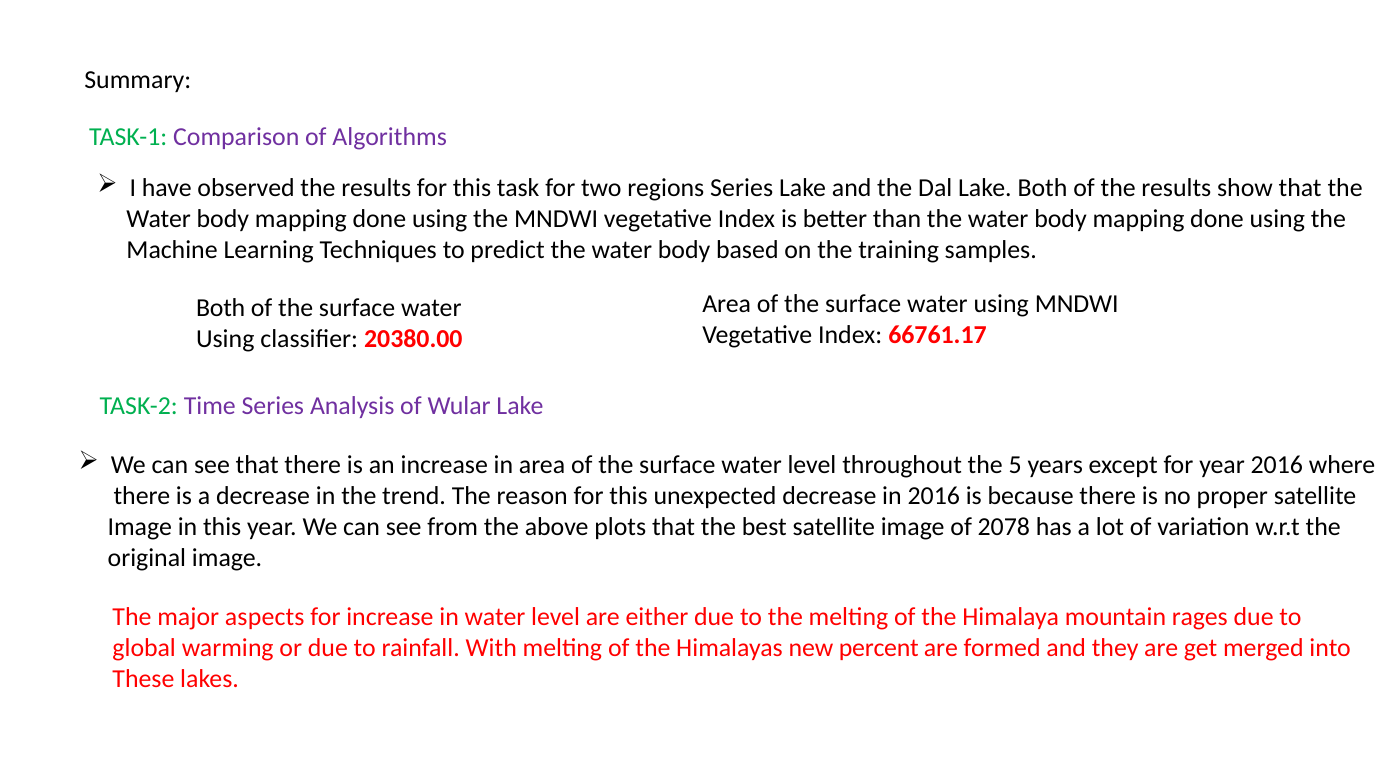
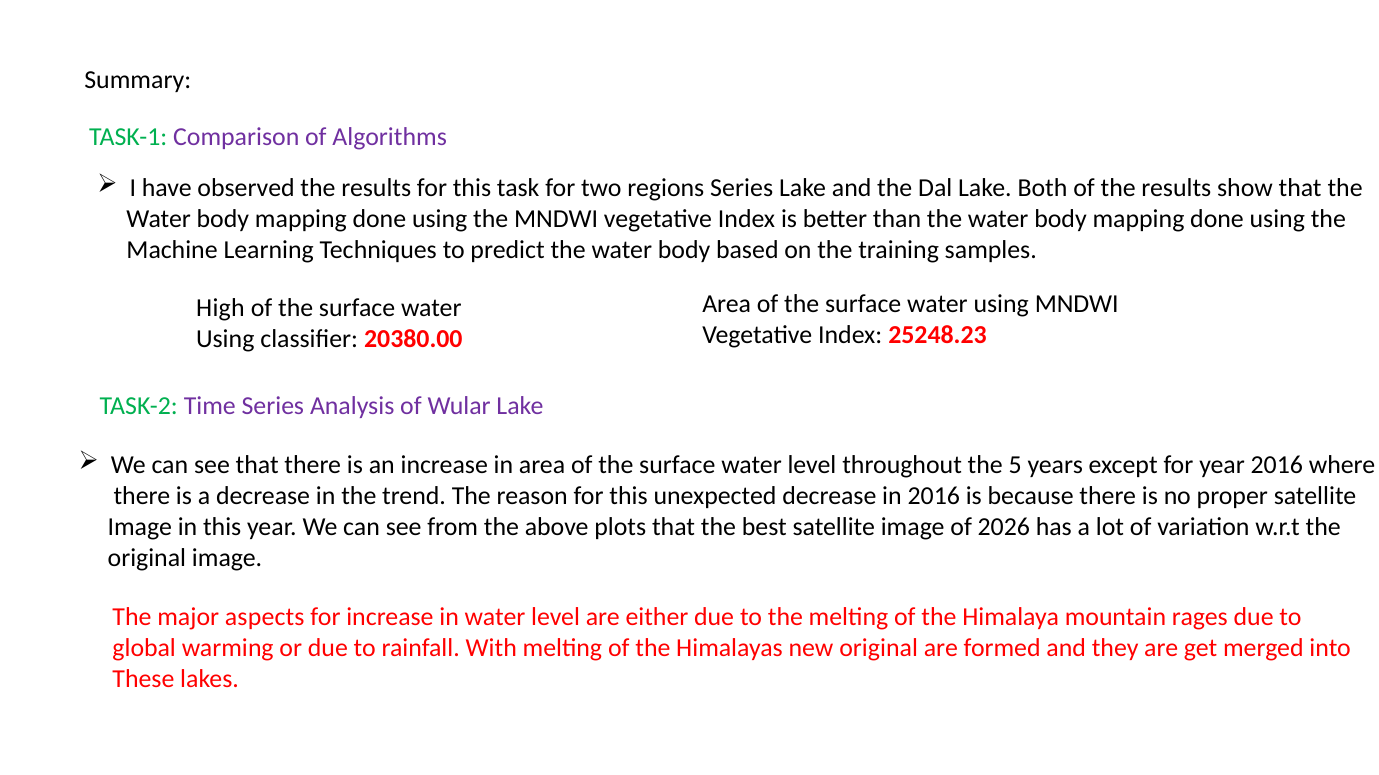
Both at (221, 308): Both -> High
66761.17: 66761.17 -> 25248.23
2078: 2078 -> 2026
new percent: percent -> original
